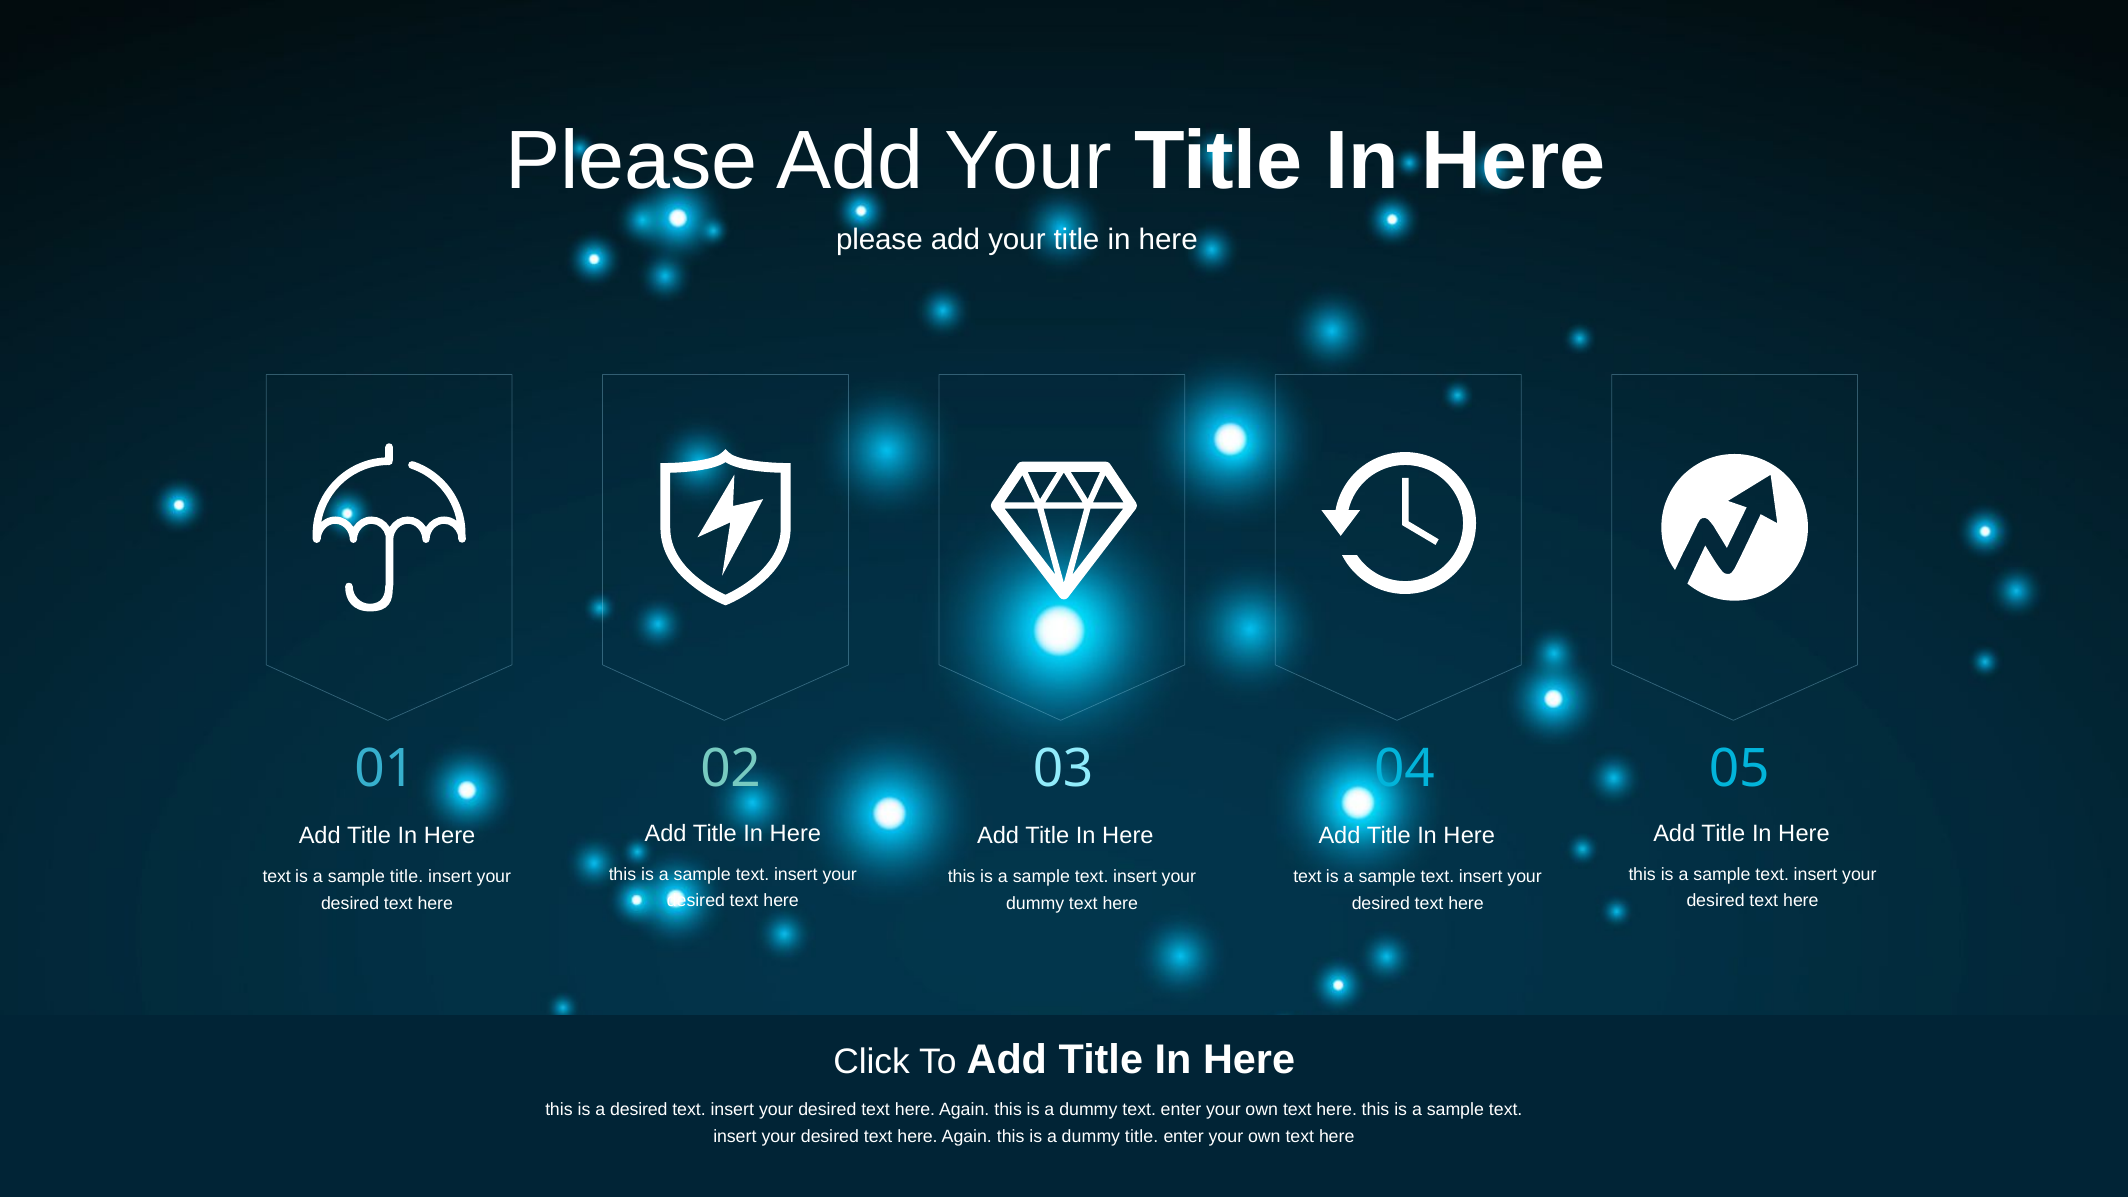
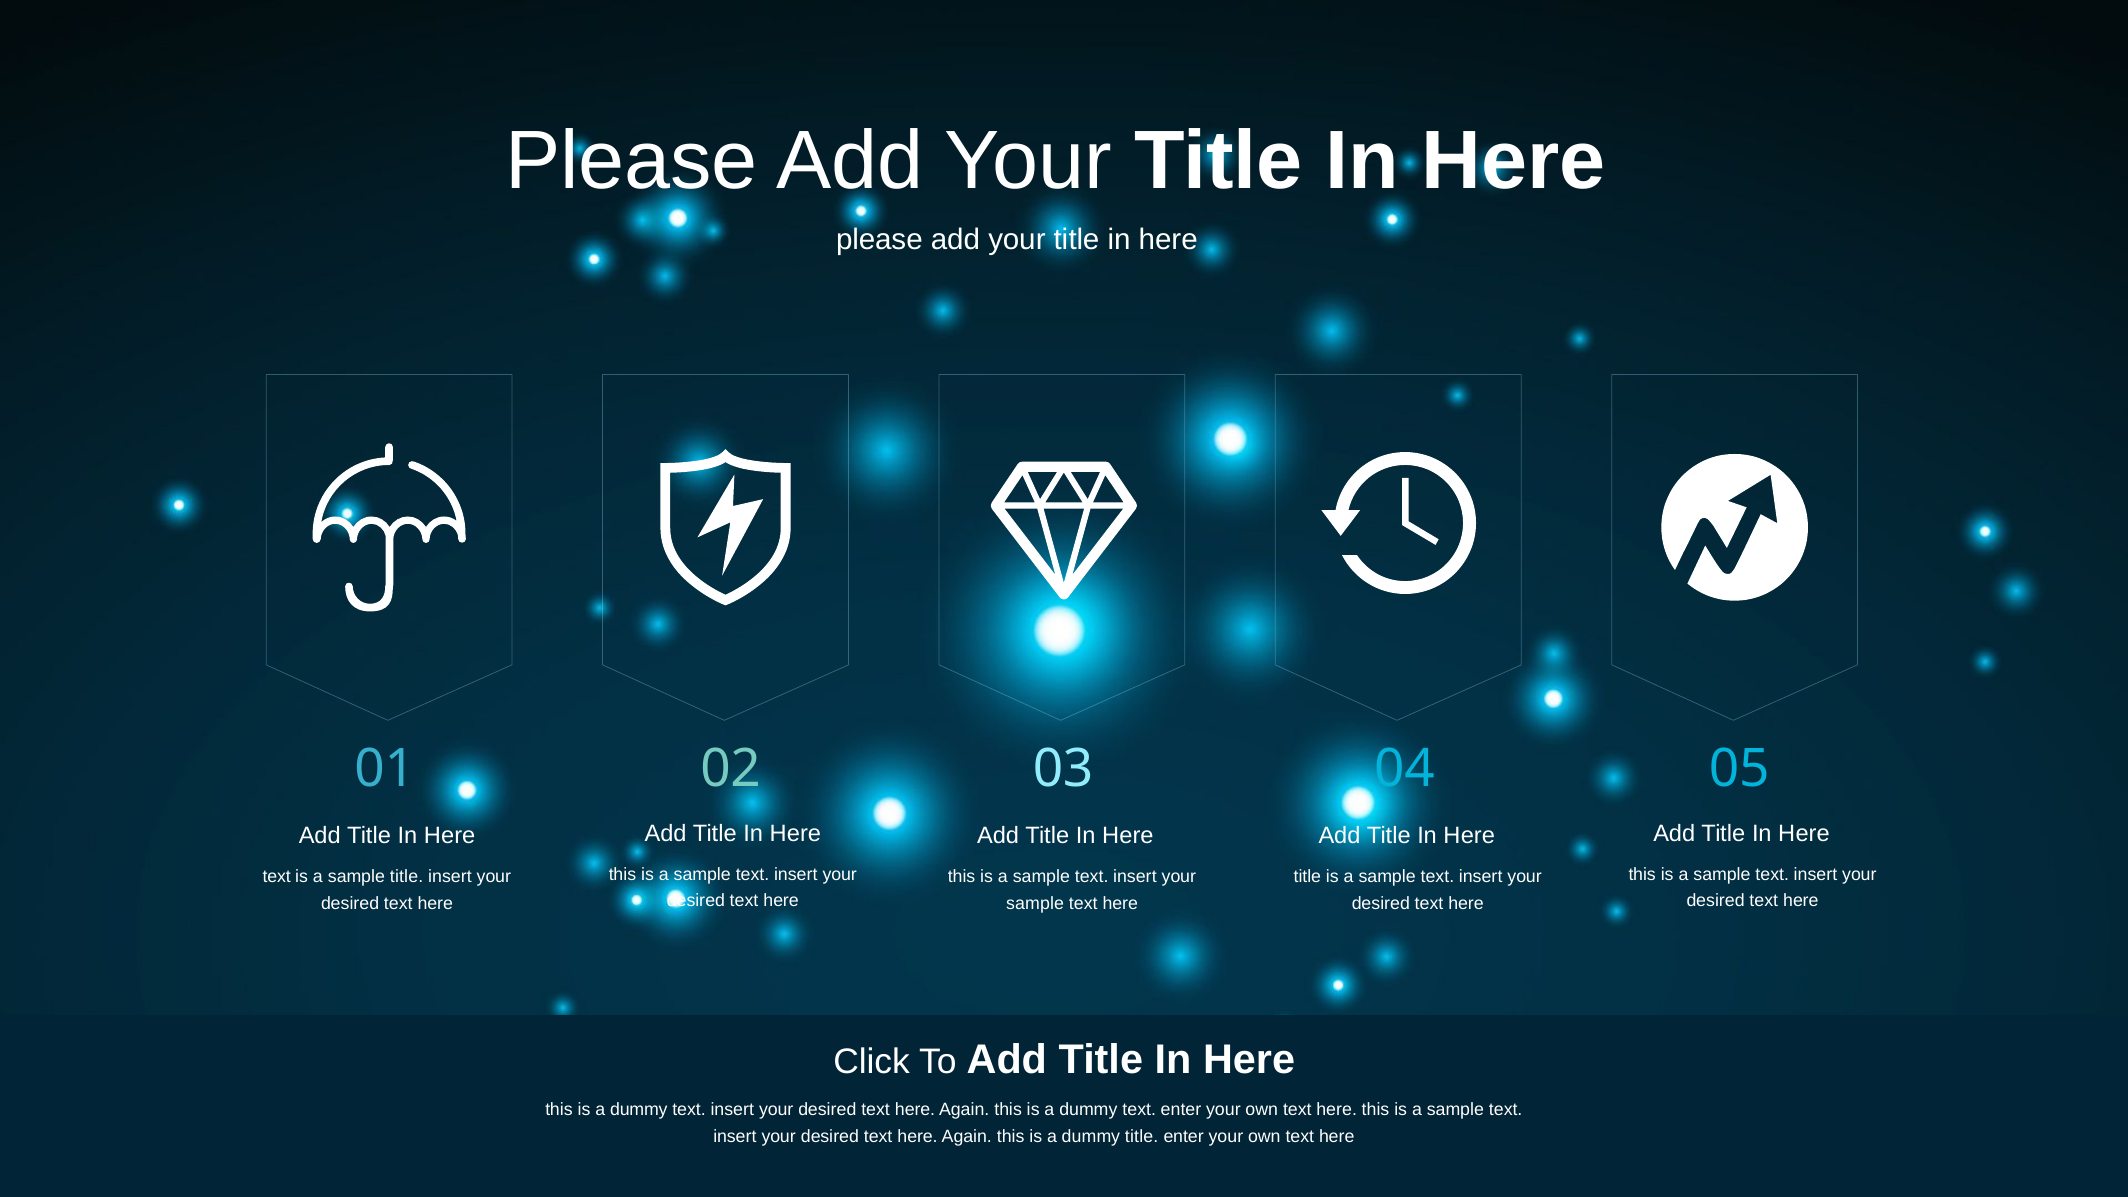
text at (1307, 877): text -> title
dummy at (1035, 903): dummy -> sample
desired at (639, 1110): desired -> dummy
